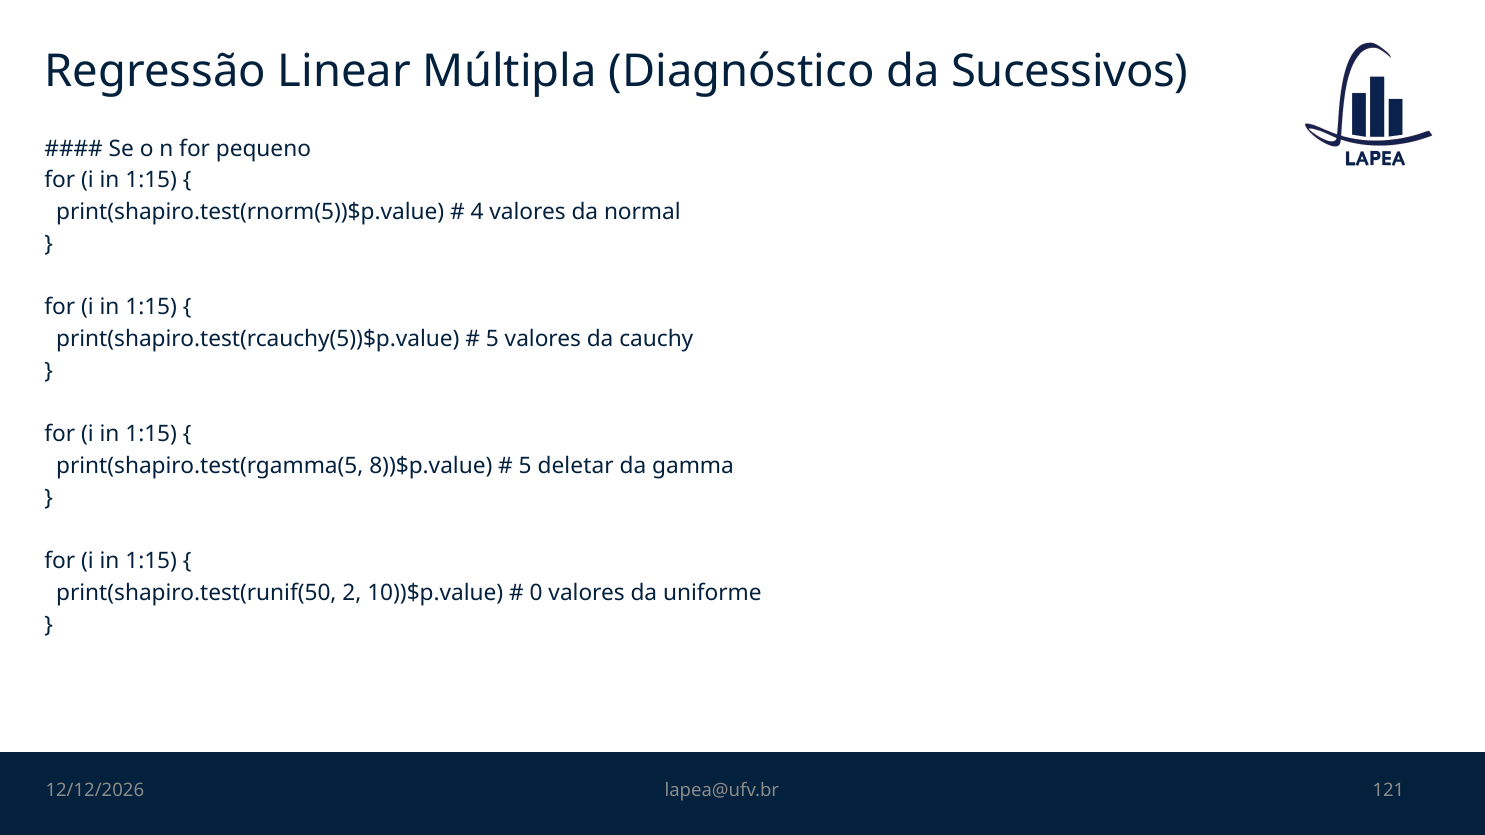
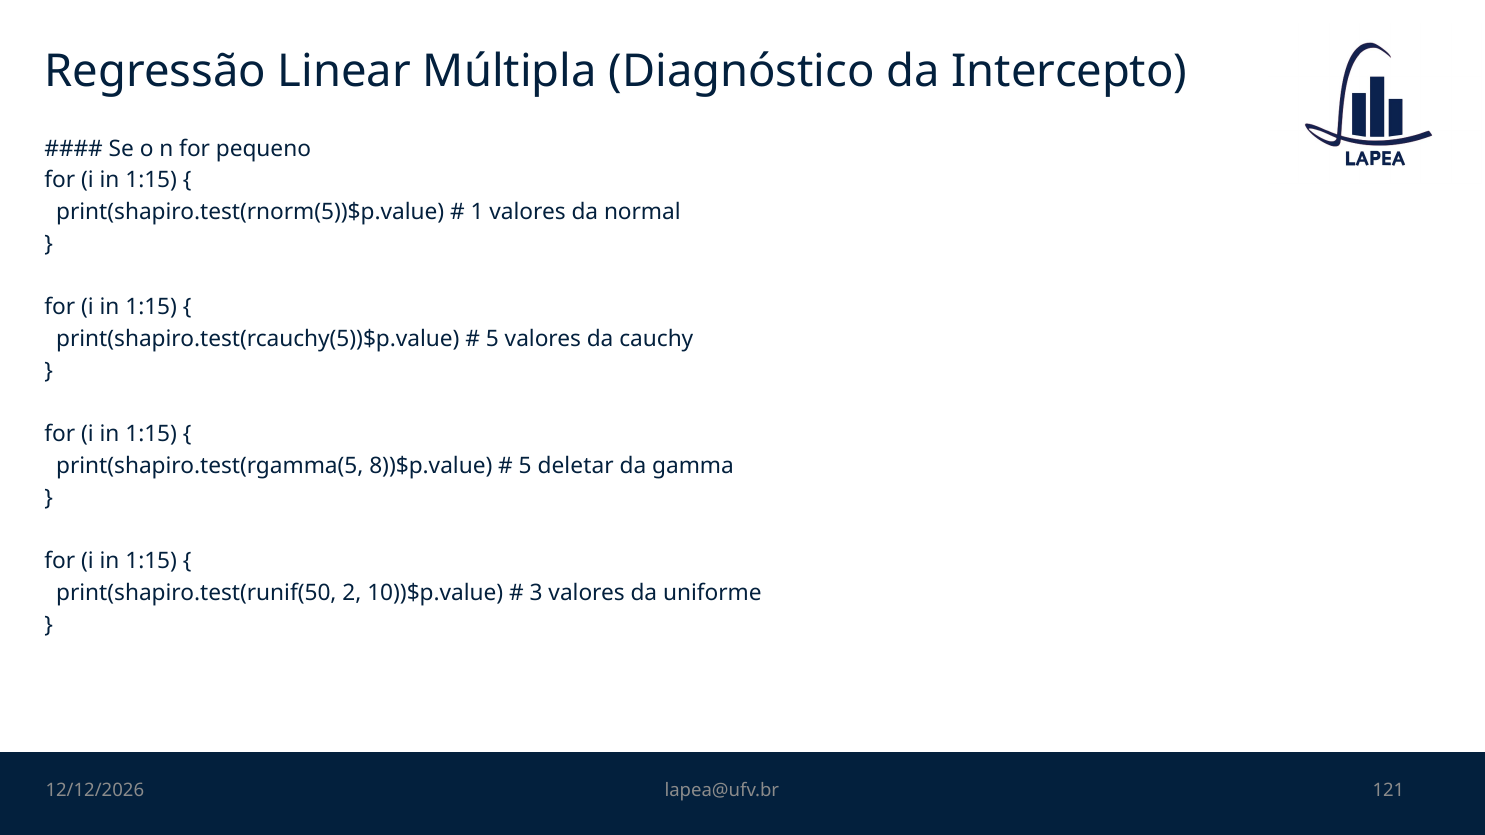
Sucessivos: Sucessivos -> Intercepto
4: 4 -> 1
0: 0 -> 3
